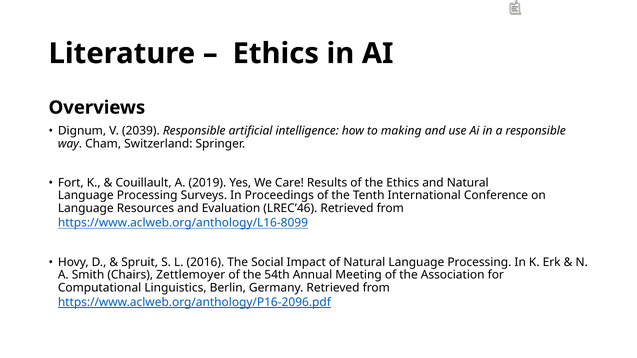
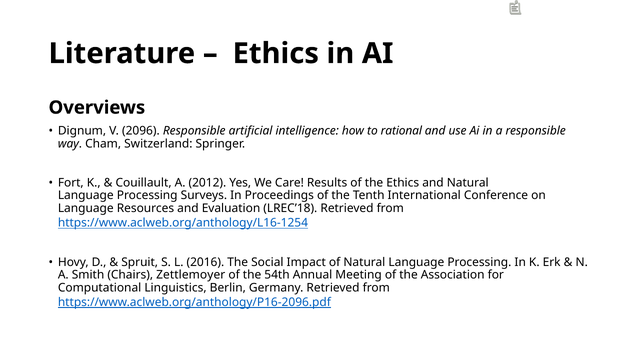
2039: 2039 -> 2096
making: making -> rational
2019: 2019 -> 2012
LREC’46: LREC’46 -> LREC’18
https://www.aclweb.org/anthology/L16-8099: https://www.aclweb.org/anthology/L16-8099 -> https://www.aclweb.org/anthology/L16-1254
